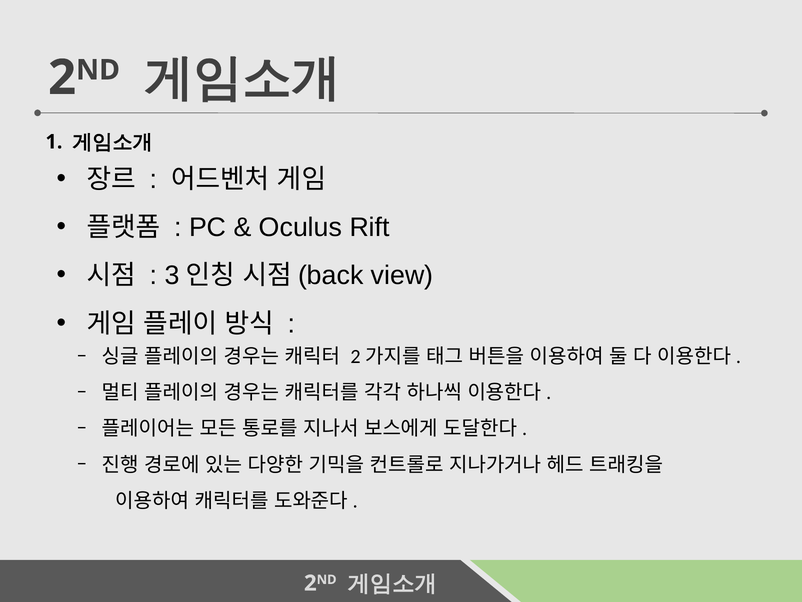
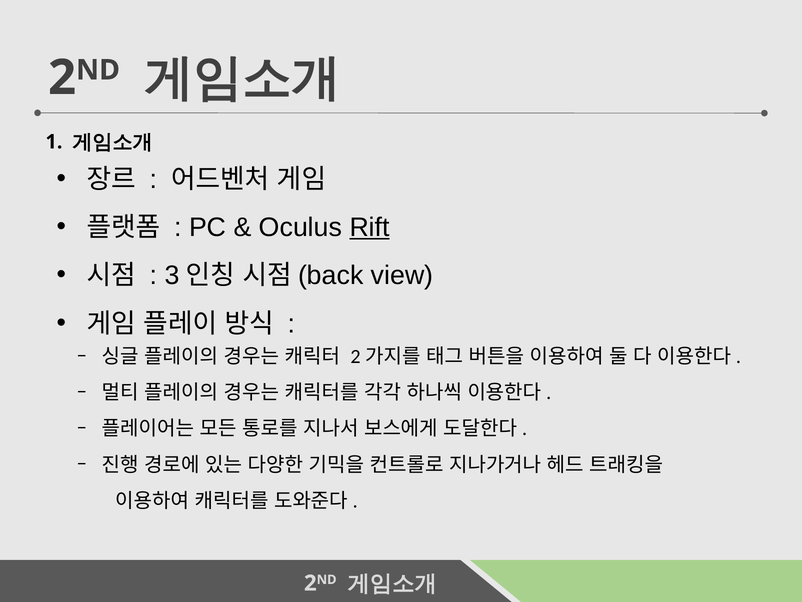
Rift underline: none -> present
